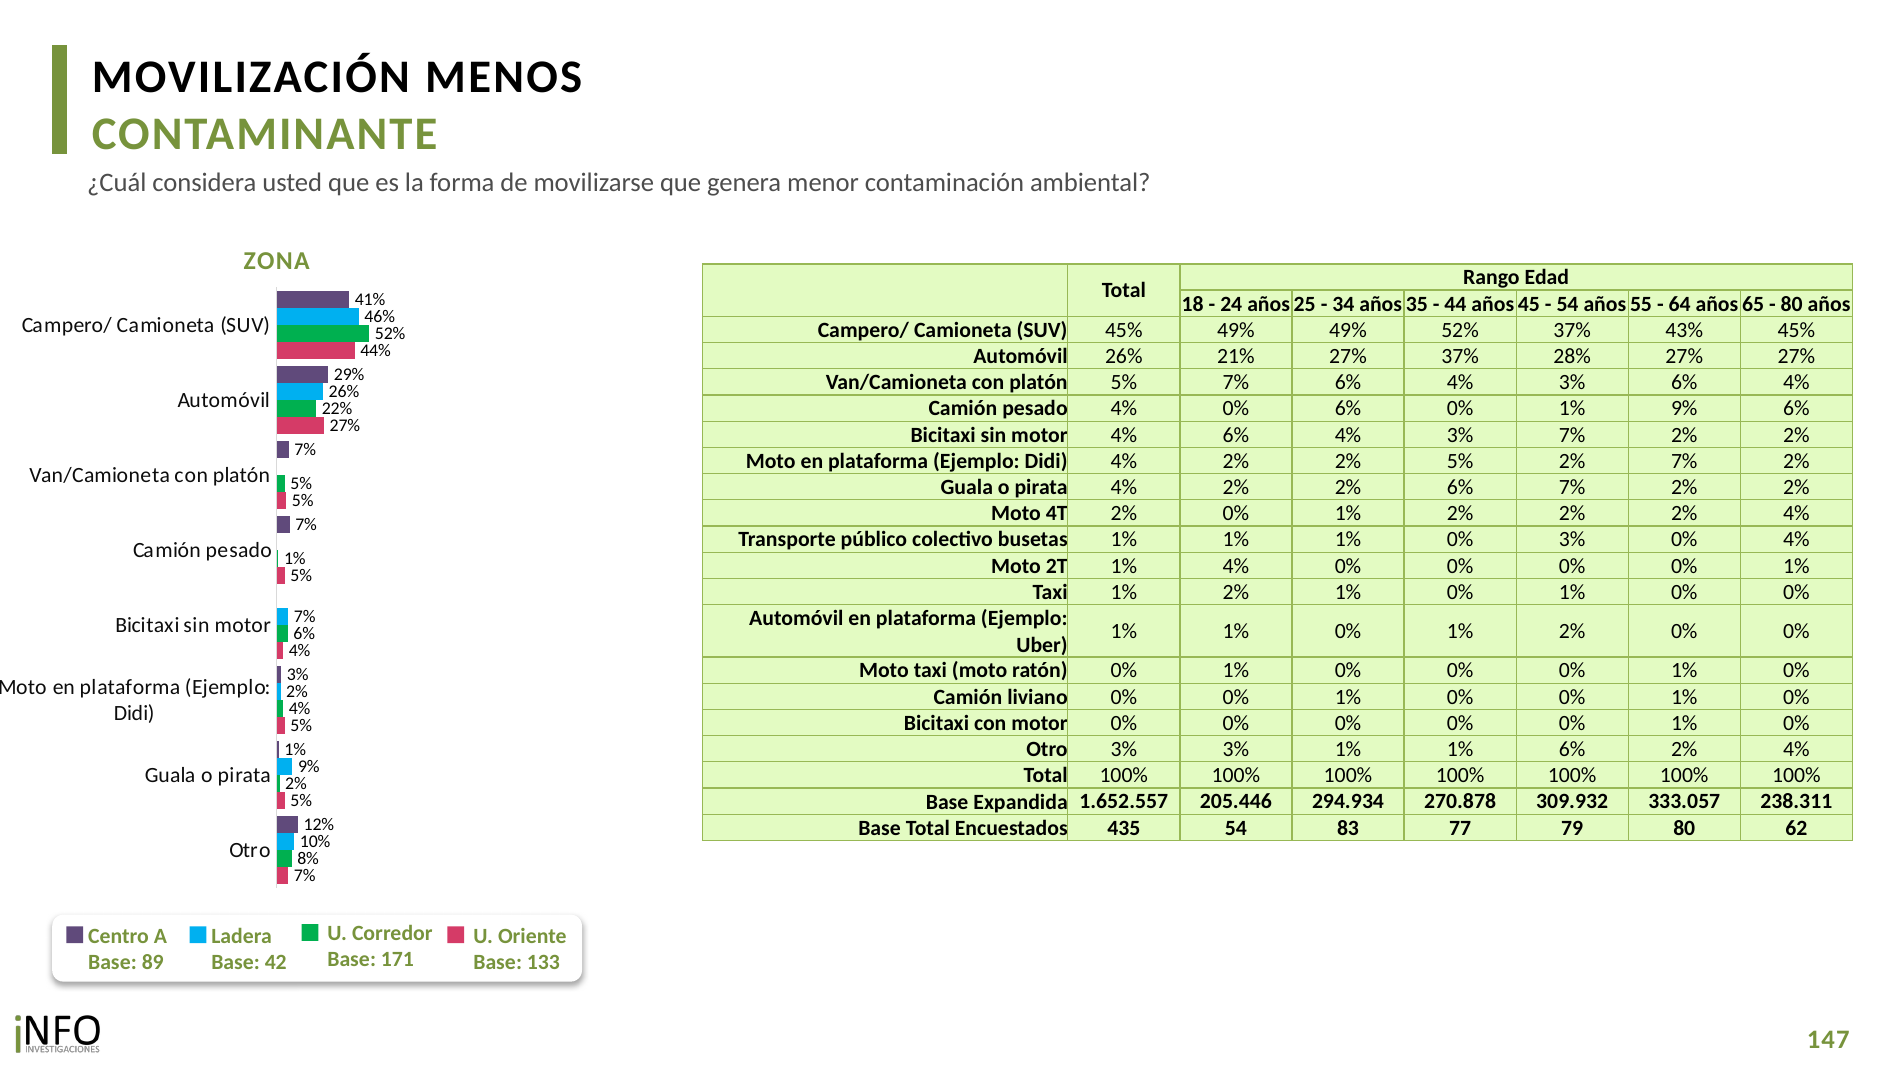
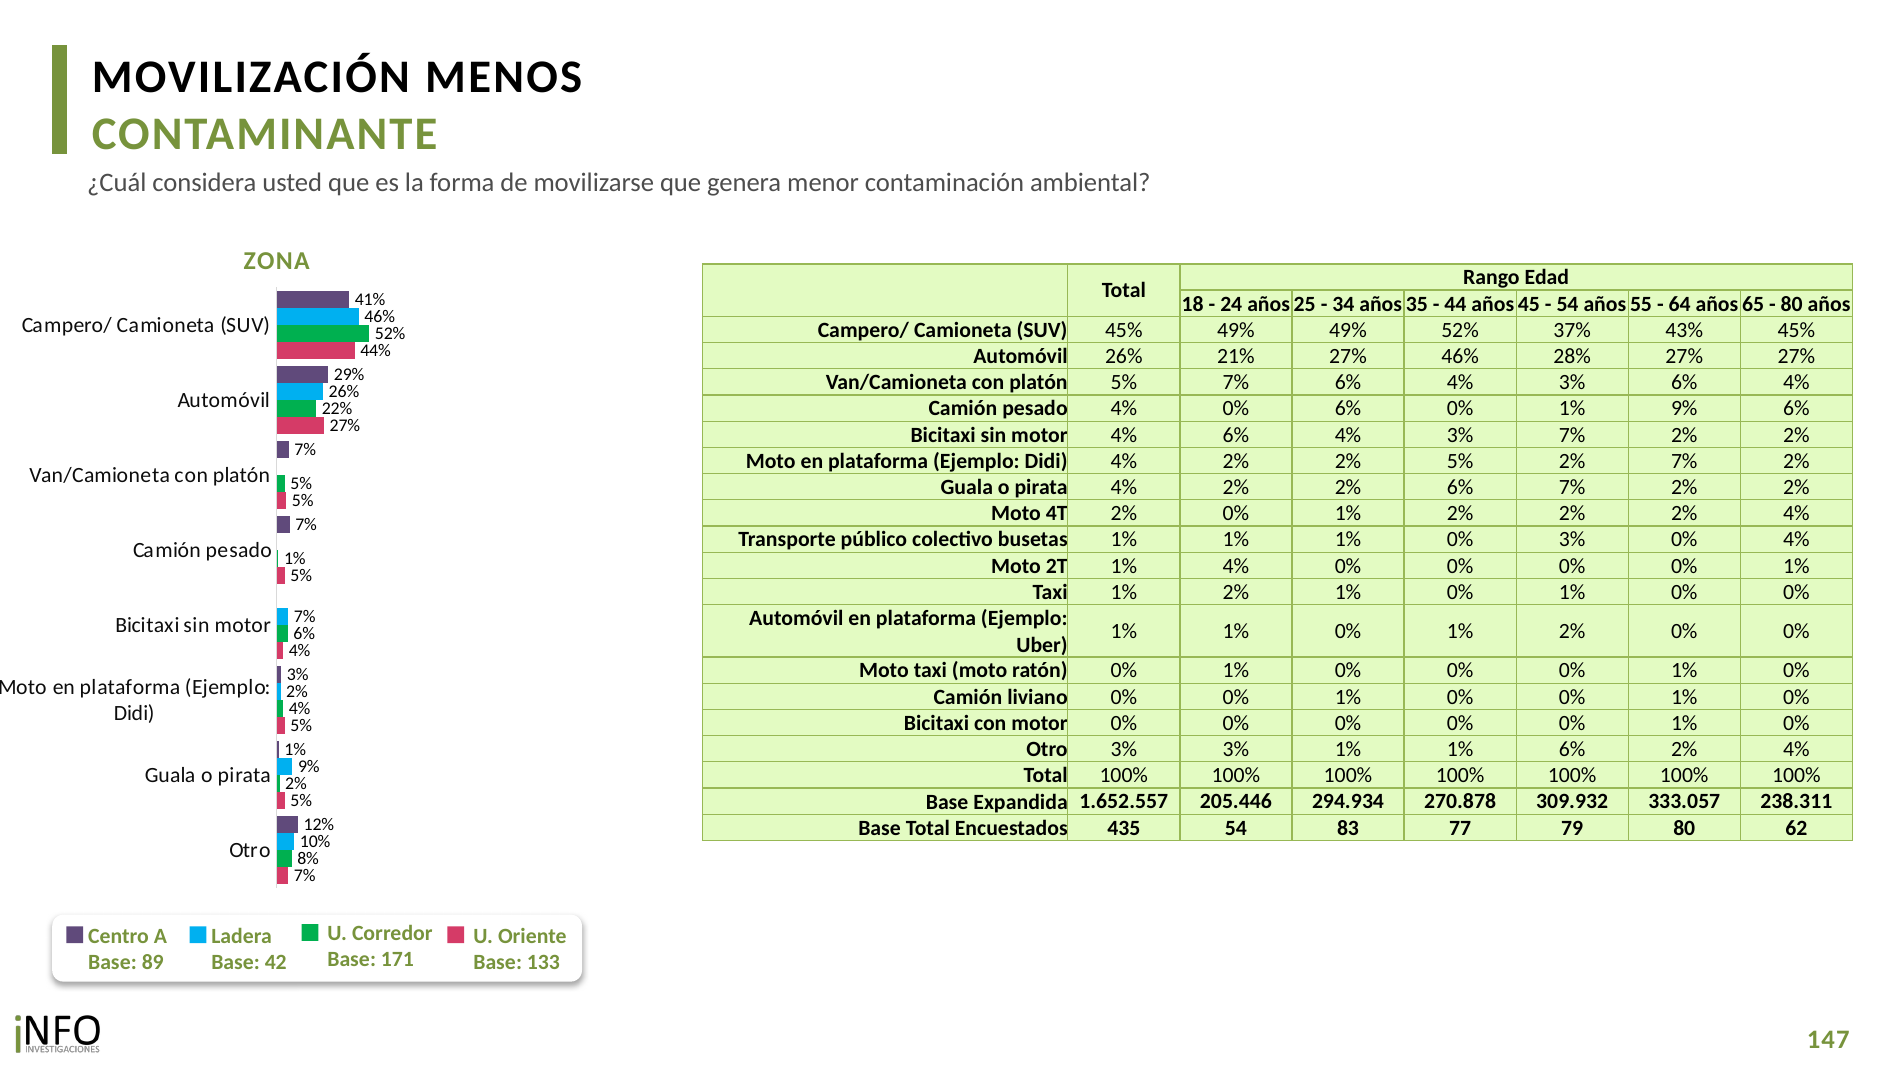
27% 37%: 37% -> 46%
